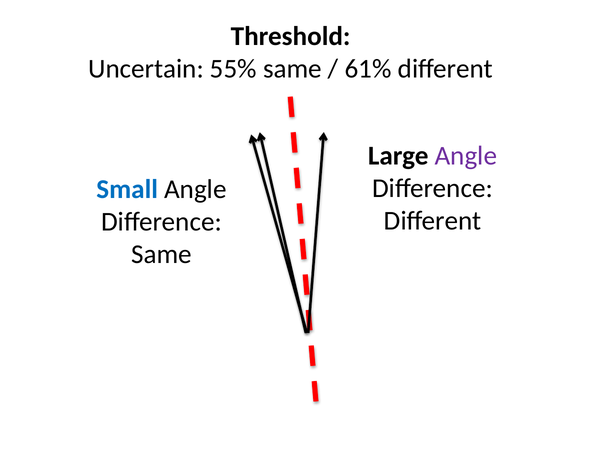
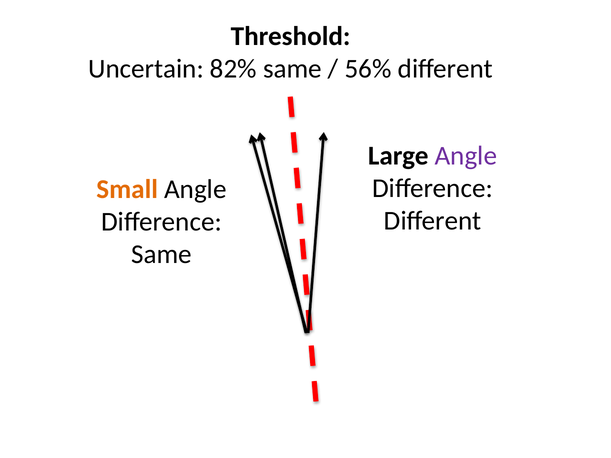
55%: 55% -> 82%
61%: 61% -> 56%
Small colour: blue -> orange
